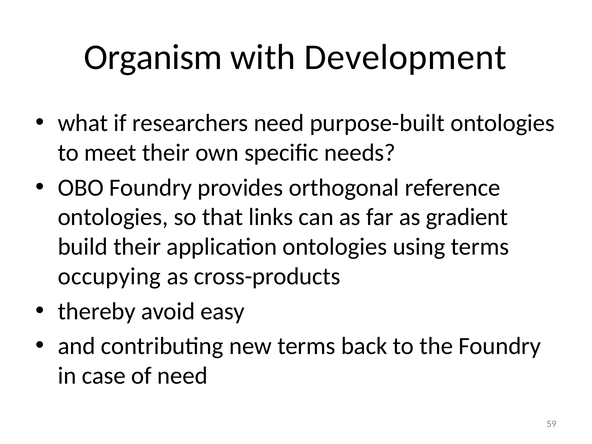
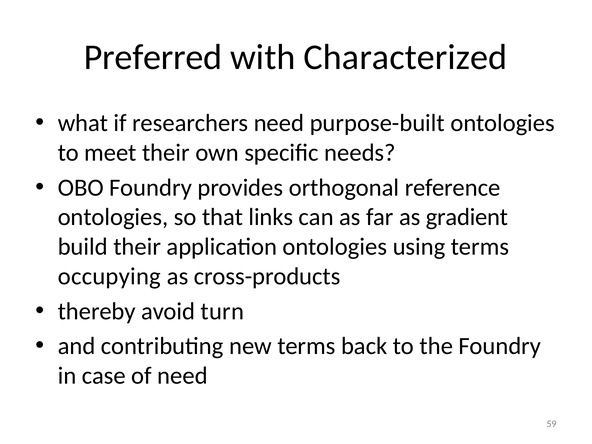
Organism: Organism -> Preferred
Development: Development -> Characterized
easy: easy -> turn
